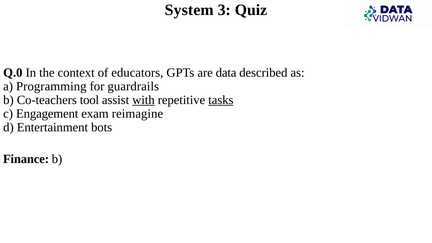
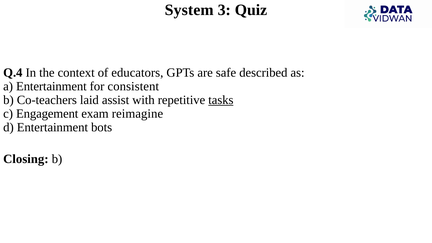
Q.0: Q.0 -> Q.4
data: data -> safe
a Programming: Programming -> Entertainment
guardrails: guardrails -> consistent
tool: tool -> laid
with underline: present -> none
Finance: Finance -> Closing
